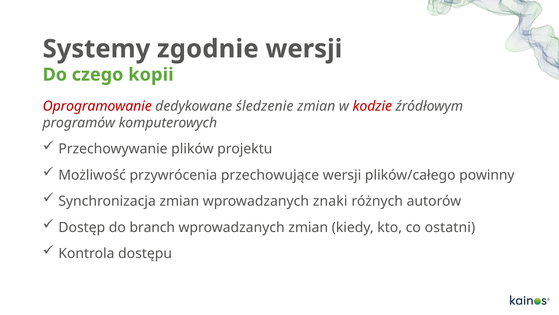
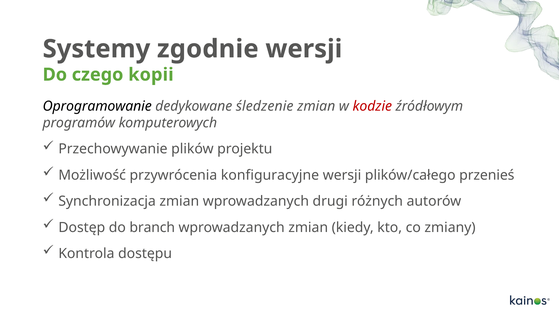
Oprogramowanie colour: red -> black
przechowujące: przechowujące -> konfiguracyjne
powinny: powinny -> przenieś
znaki: znaki -> drugi
ostatni: ostatni -> zmiany
